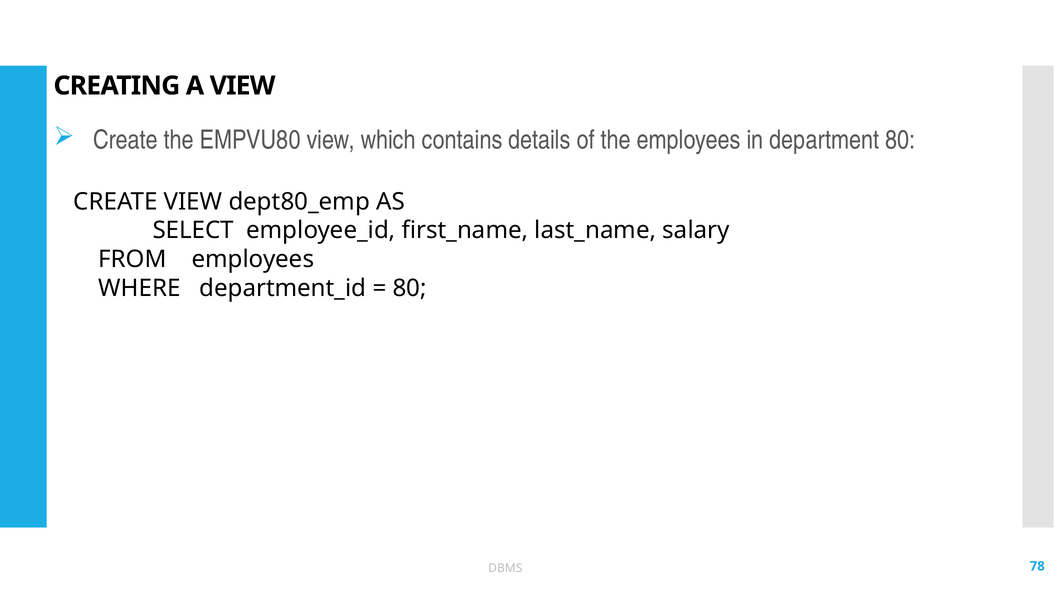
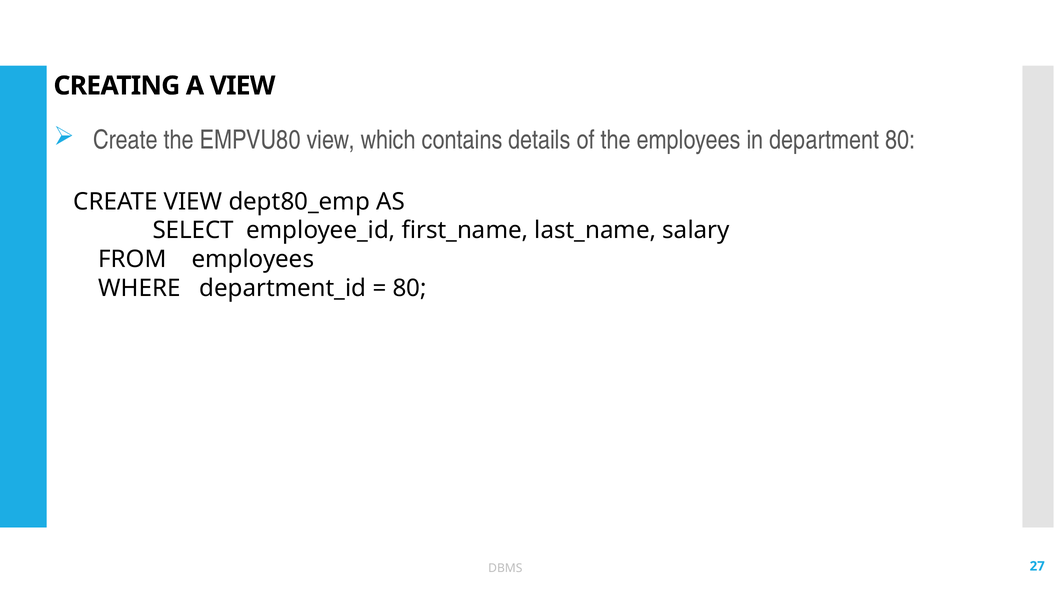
78: 78 -> 27
